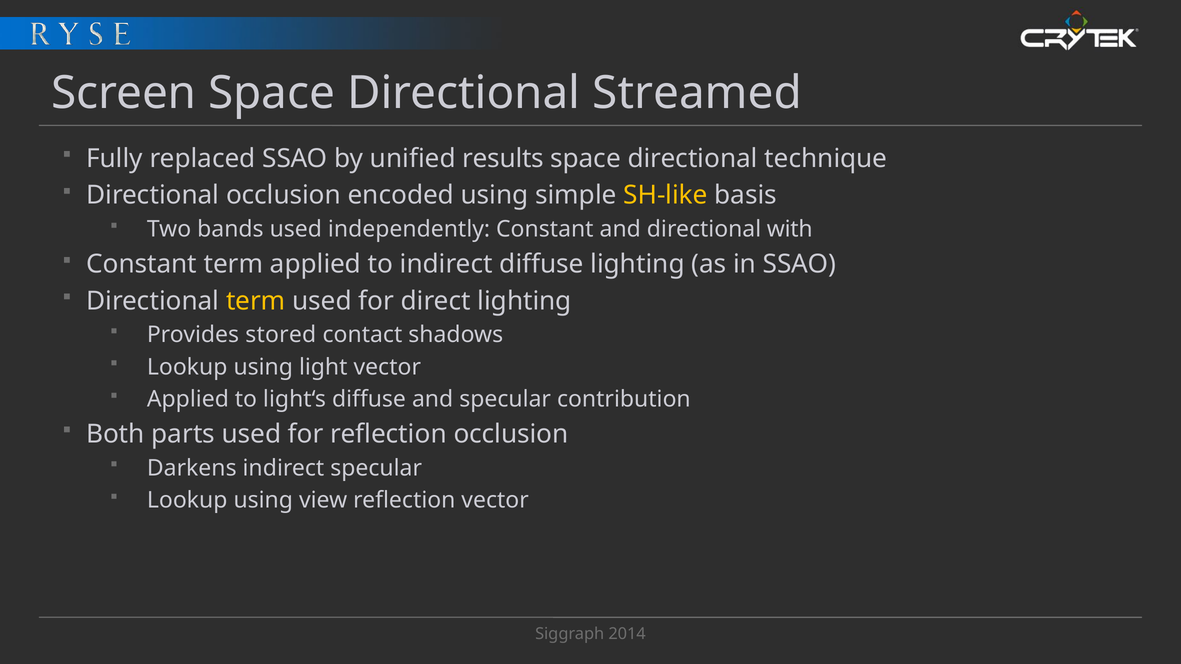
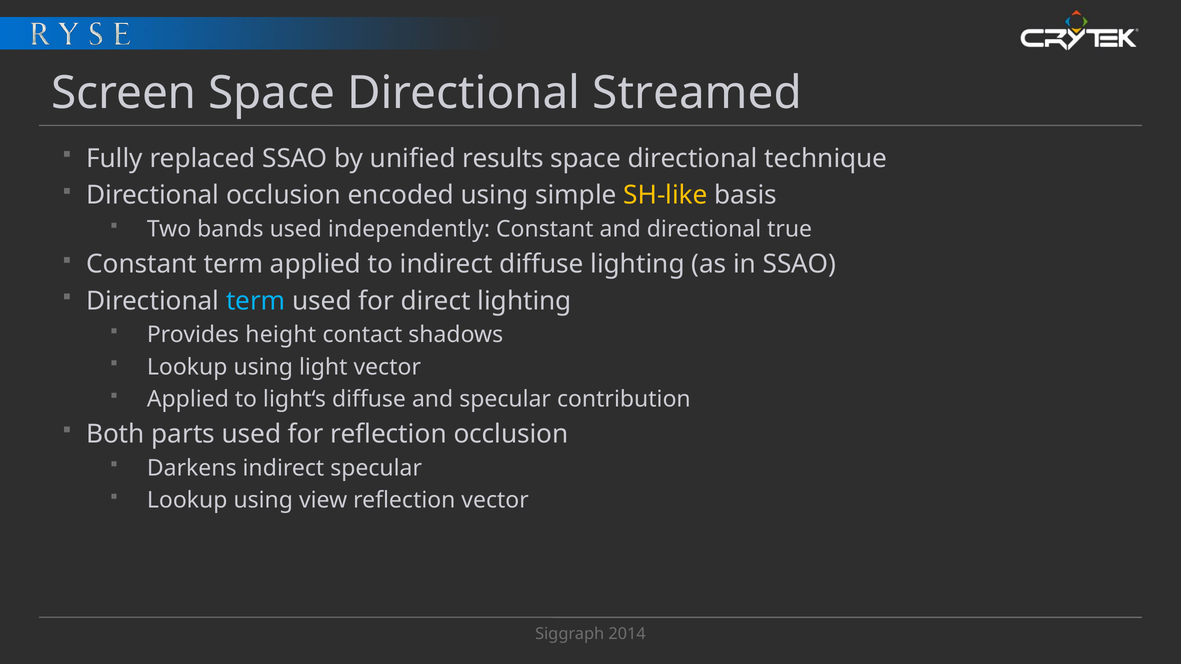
with: with -> true
term at (256, 301) colour: yellow -> light blue
stored: stored -> height
